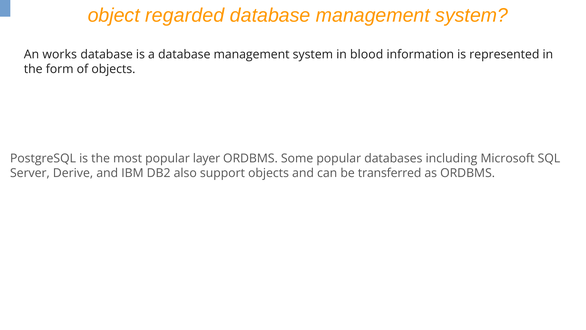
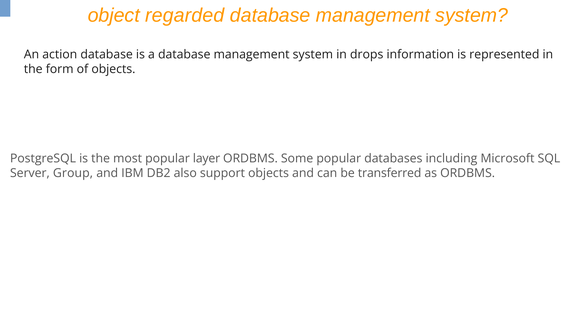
works: works -> action
blood: blood -> drops
Derive: Derive -> Group
